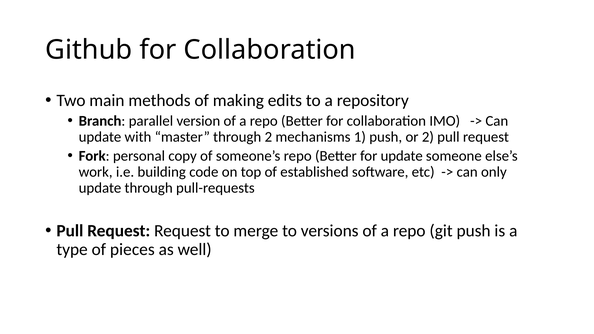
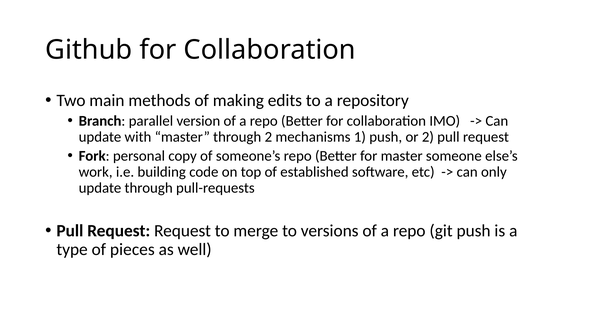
for update: update -> master
